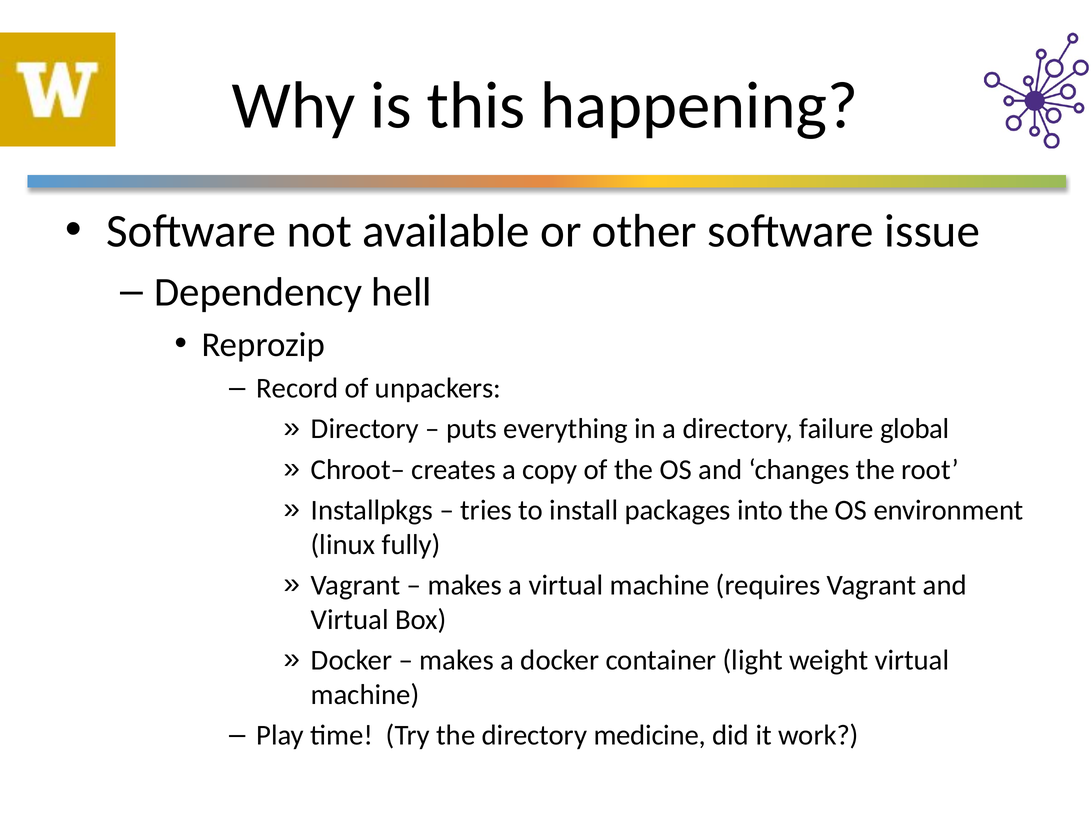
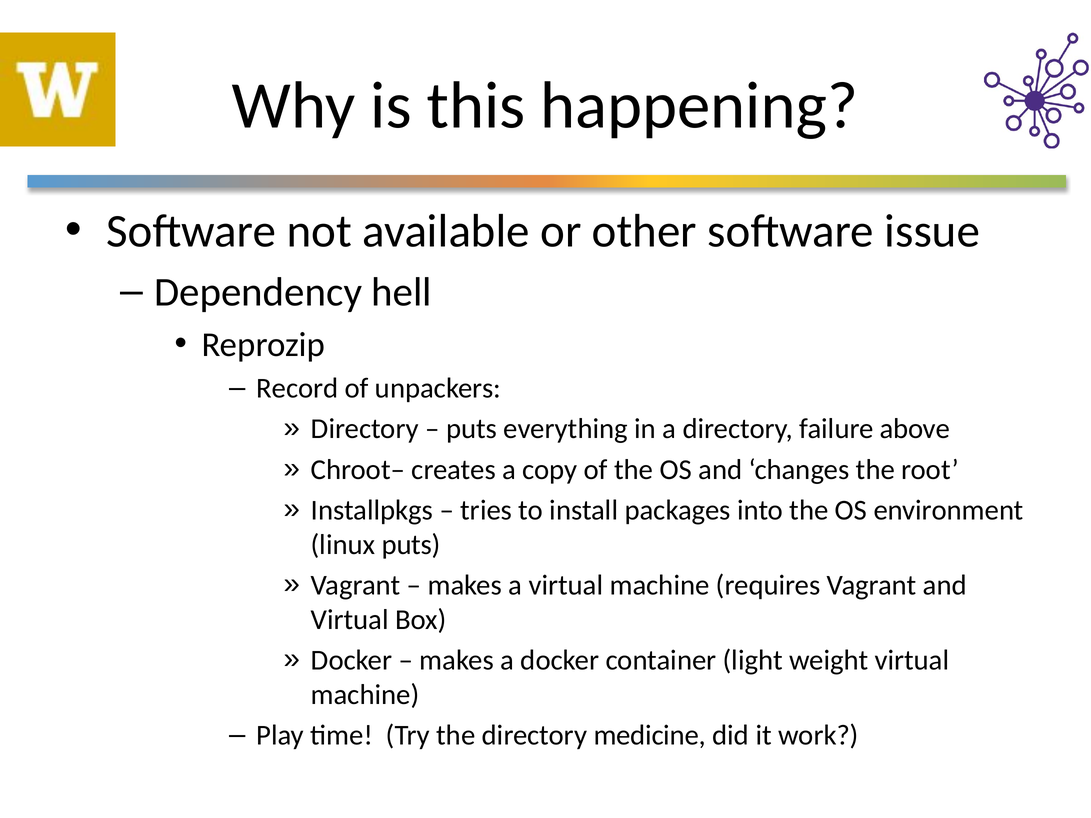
global: global -> above
linux fully: fully -> puts
